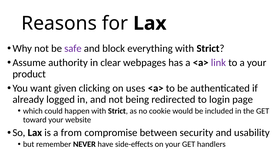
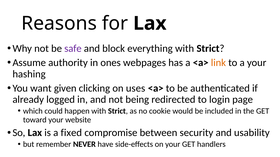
clear: clear -> ones
link colour: purple -> orange
product: product -> hashing
from: from -> fixed
